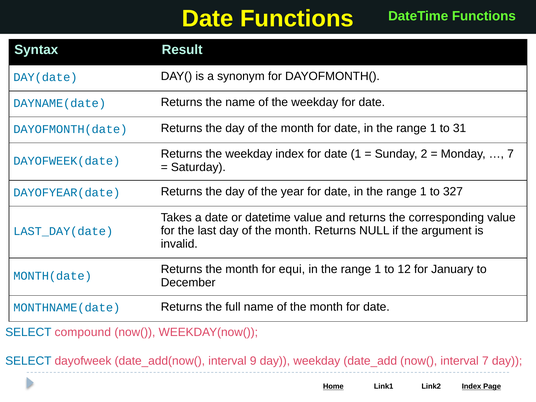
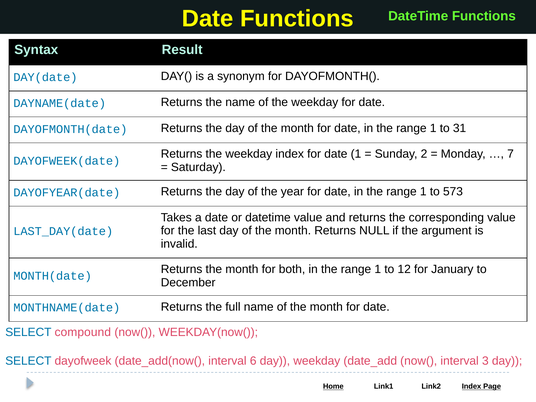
327: 327 -> 573
equi: equi -> both
9: 9 -> 6
interval 7: 7 -> 3
